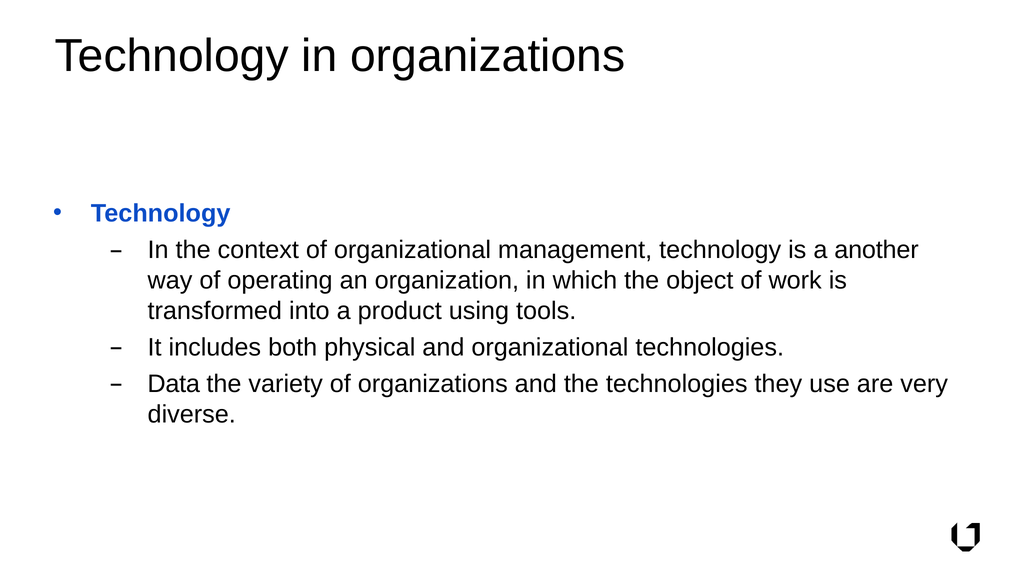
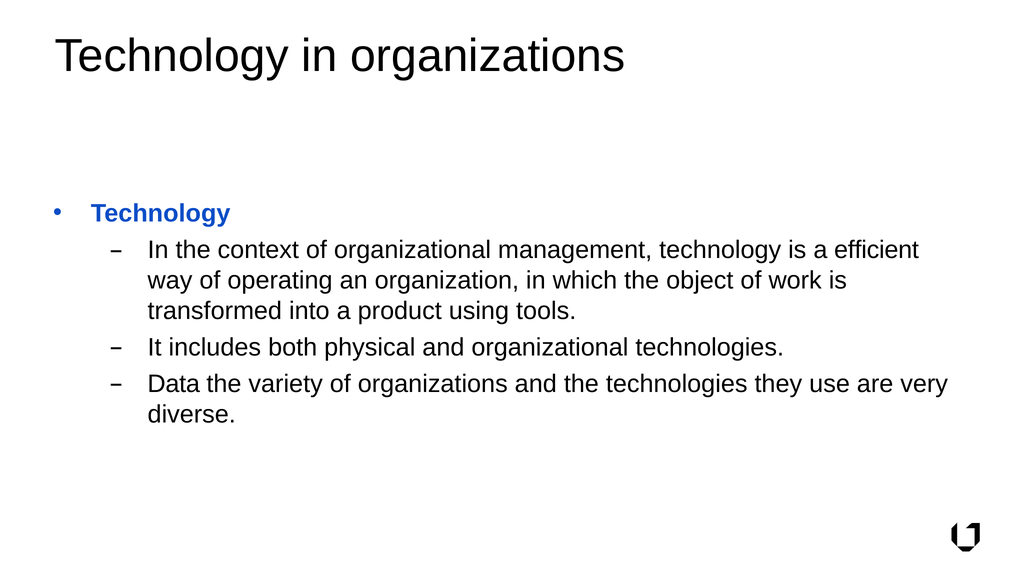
another: another -> efficient
